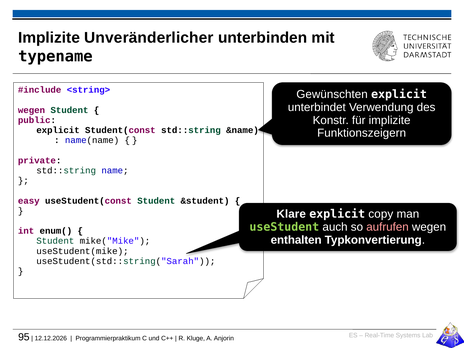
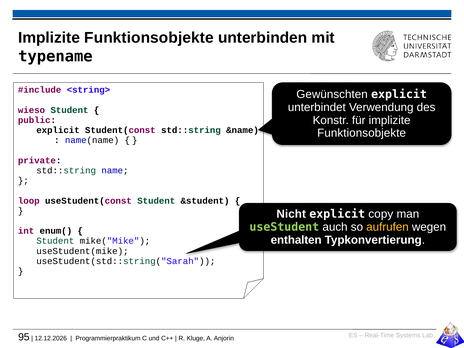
Unveränderlicher at (149, 38): Unveränderlicher -> Funktionsobjekte
wegen at (32, 110): wegen -> wieso
Funktionszeigern at (362, 133): Funktionszeigern -> Funktionsobjekte
easy: easy -> loop
Klare: Klare -> Nicht
aufrufen colour: pink -> yellow
